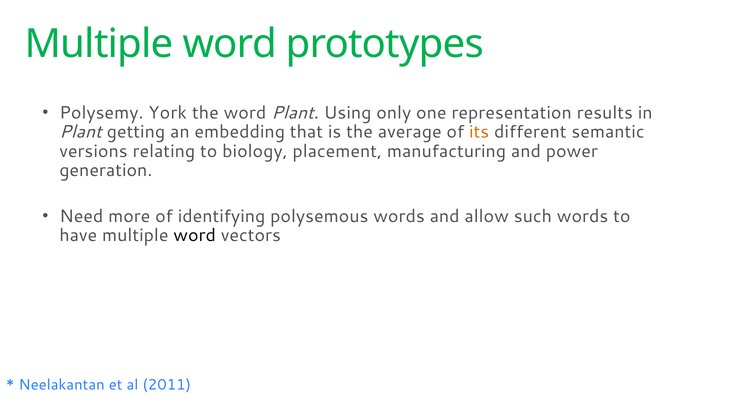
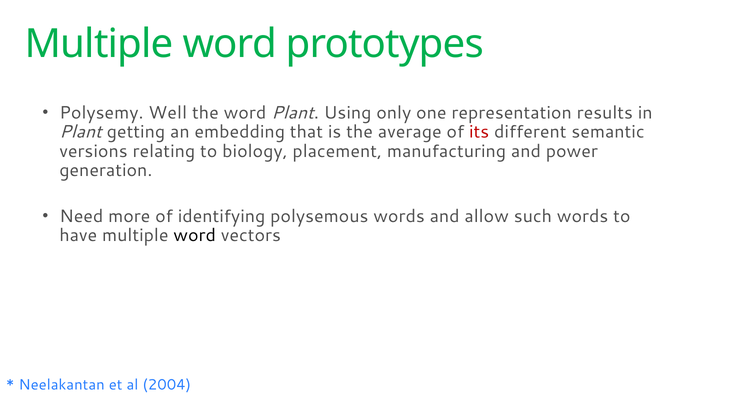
York: York -> Well
its colour: orange -> red
2011: 2011 -> 2004
